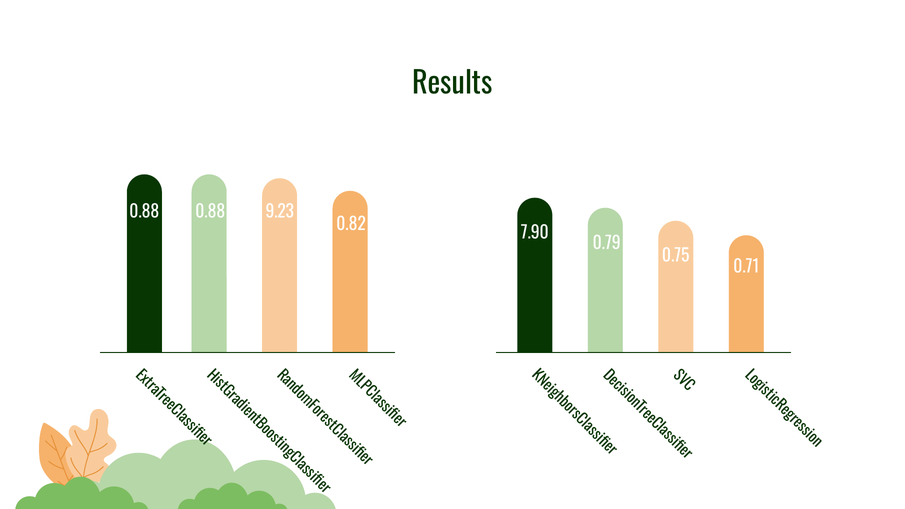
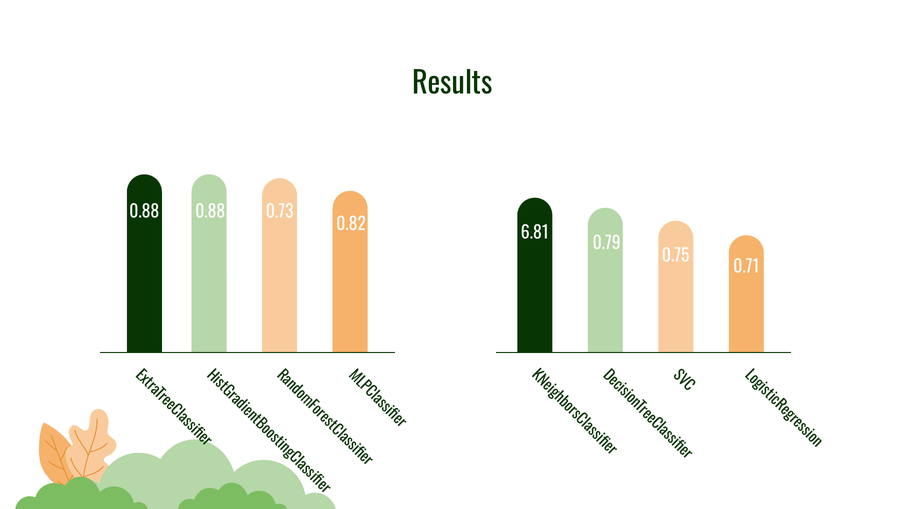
9.23: 9.23 -> 0.73
7.90: 7.90 -> 6.81
